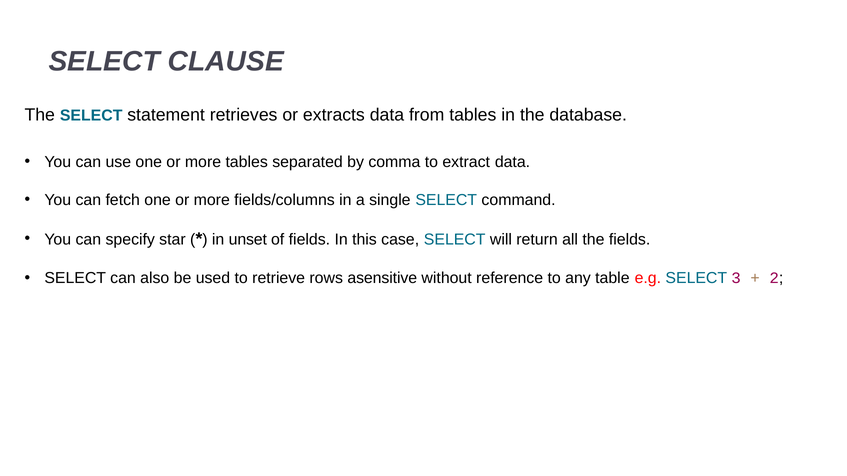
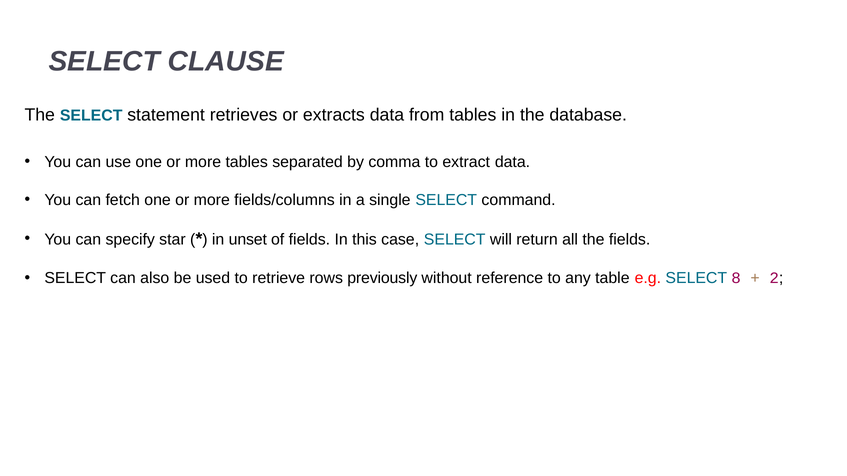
asensitive: asensitive -> previously
3: 3 -> 8
